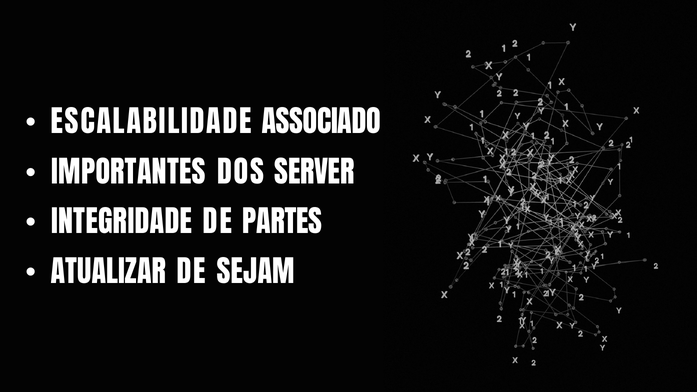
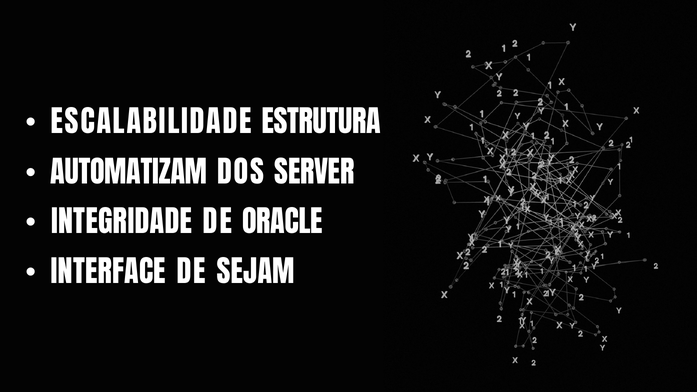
ASSOCIADO: ASSOCIADO -> ESTRUTURA
IMPORTANTES: IMPORTANTES -> AUTOMATIZAM
PARTES: PARTES -> ORACLE
ATUALIZAR: ATUALIZAR -> INTERFACE
